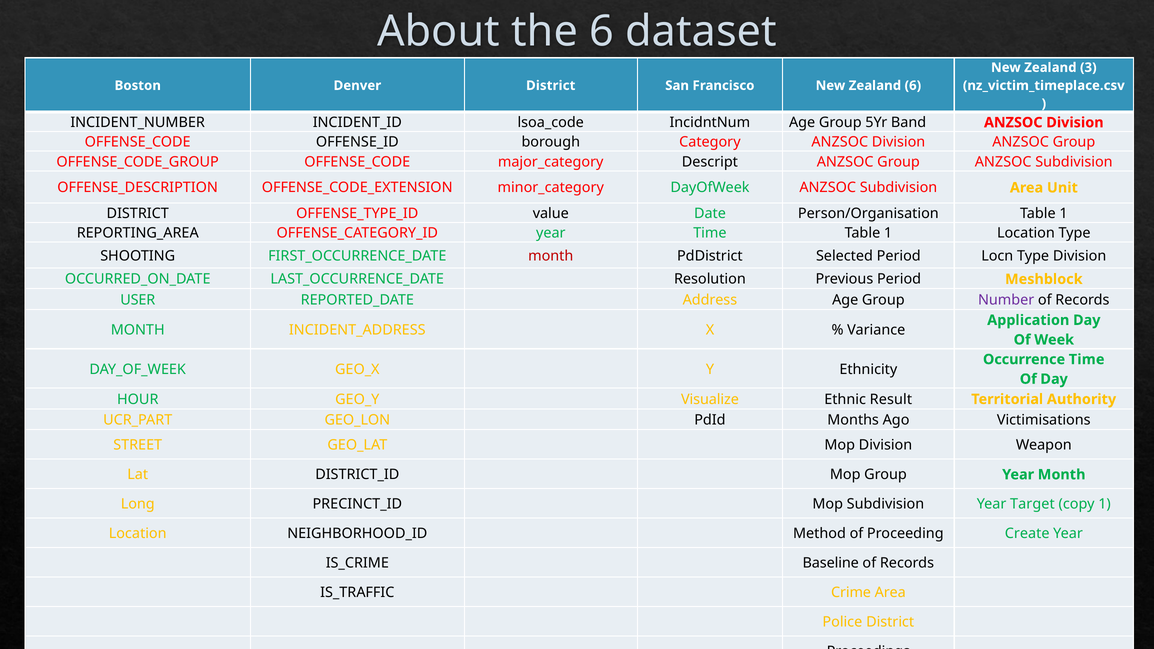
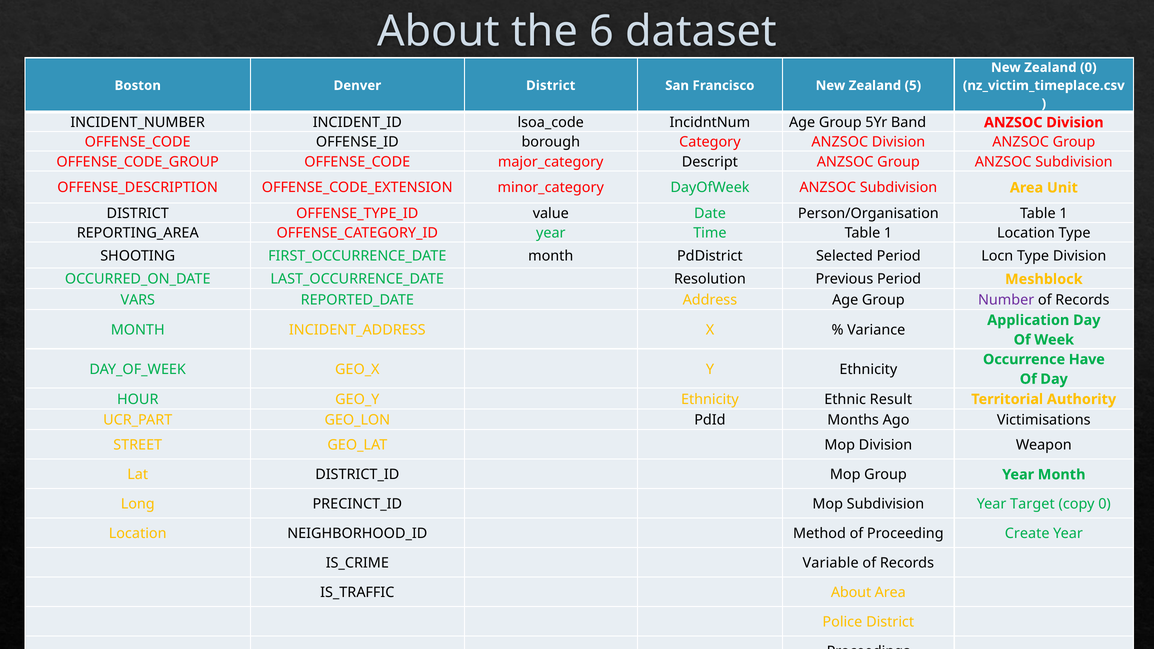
Zealand 3: 3 -> 0
Zealand 6: 6 -> 5
month at (551, 256) colour: red -> black
USER: USER -> VARS
Occurrence Time: Time -> Have
Visualize at (710, 399): Visualize -> Ethnicity
copy 1: 1 -> 0
Baseline: Baseline -> Variable
Crime at (851, 593): Crime -> About
